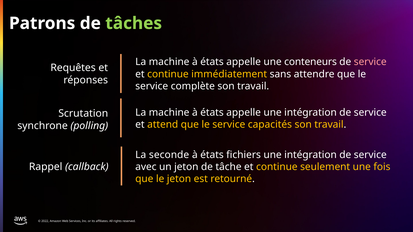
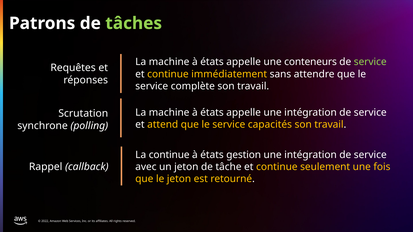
service at (370, 62) colour: pink -> light green
La seconde: seconde -> continue
fichiers: fichiers -> gestion
